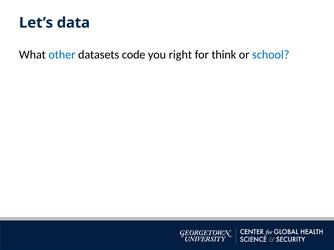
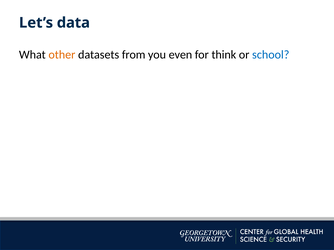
other colour: blue -> orange
code: code -> from
right: right -> even
